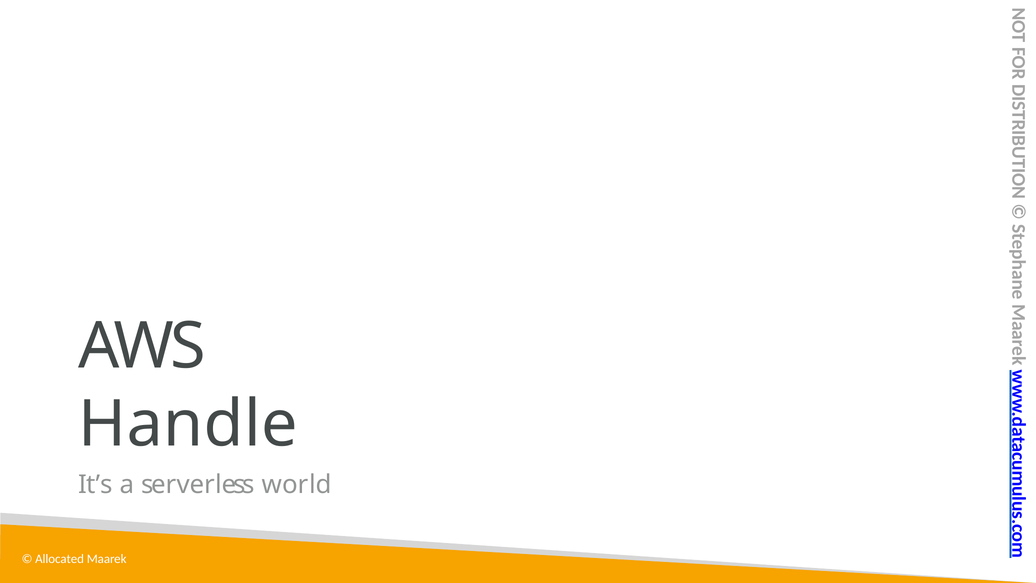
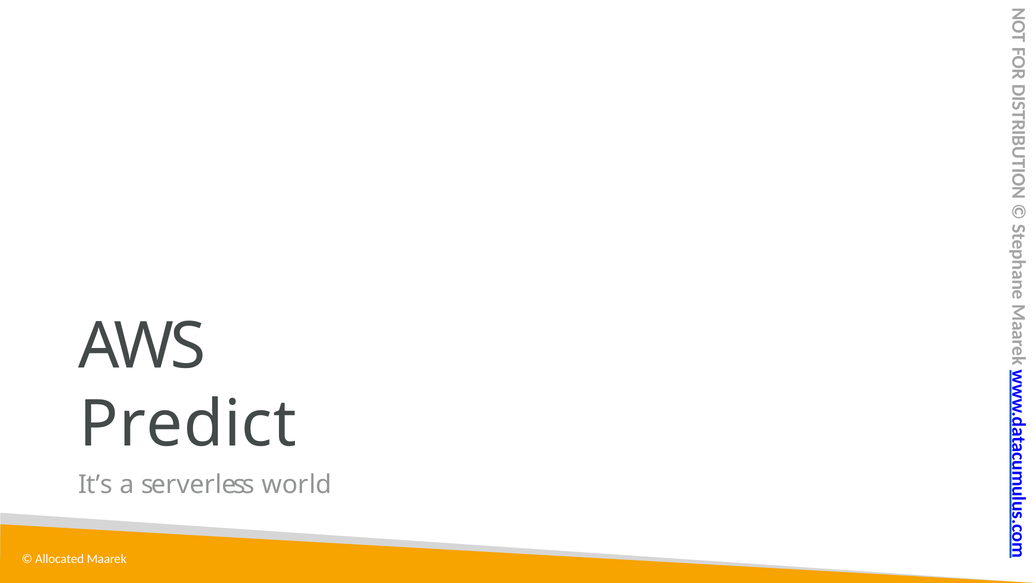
Handle: Handle -> Predict
